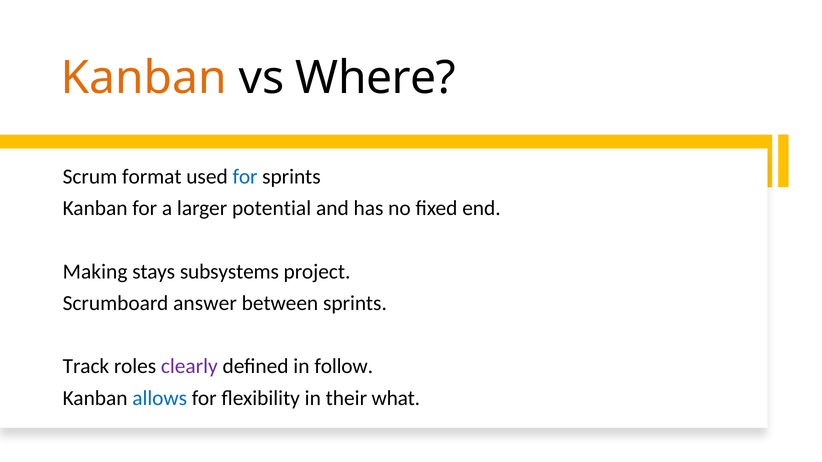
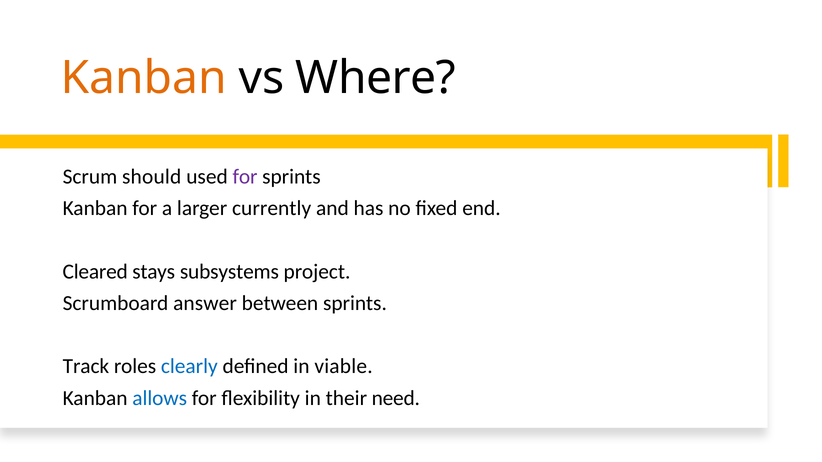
format: format -> should
for at (245, 177) colour: blue -> purple
potential: potential -> currently
Making: Making -> Cleared
clearly colour: purple -> blue
follow: follow -> viable
what: what -> need
